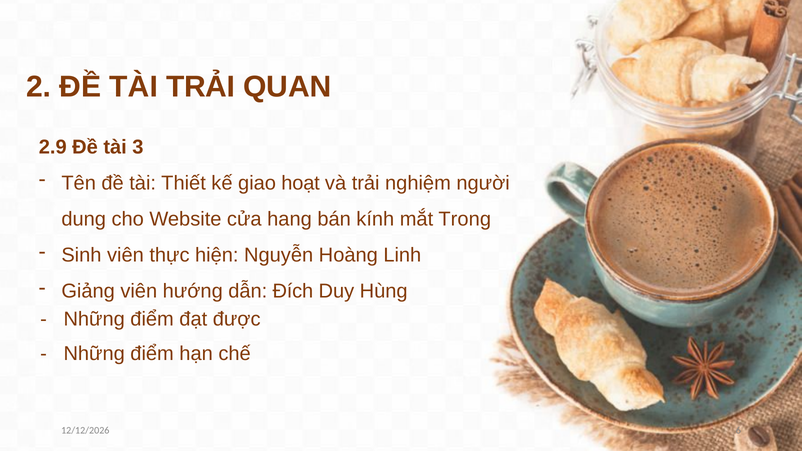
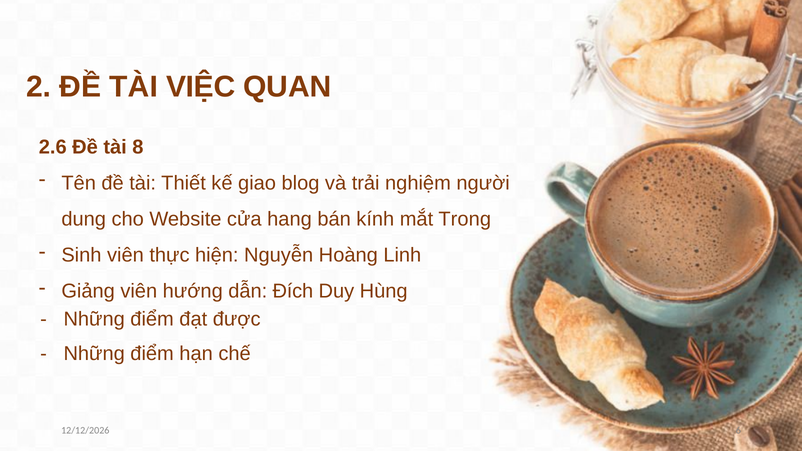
TÀI TRẢI: TRẢI -> VIỆC
2.9: 2.9 -> 2.6
3: 3 -> 8
hoạt: hoạt -> blog
